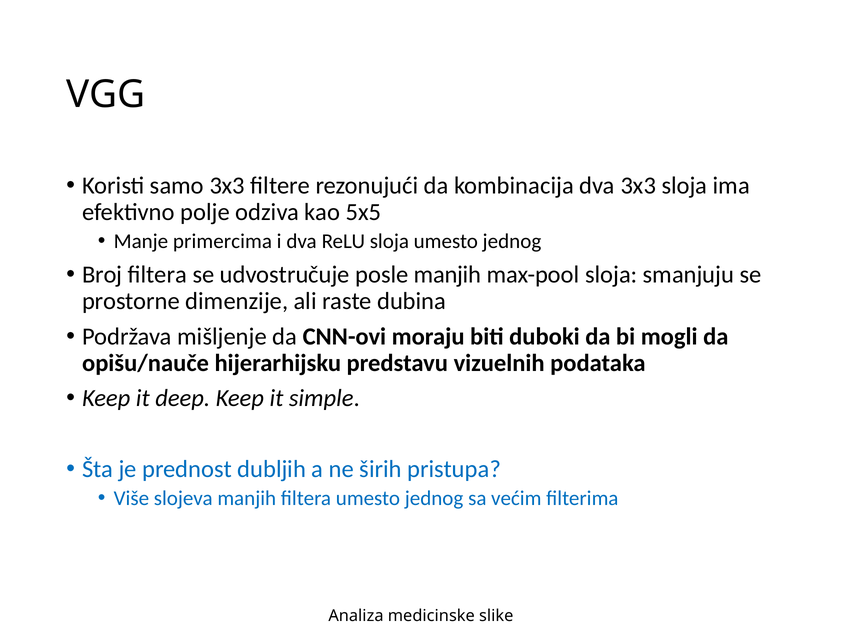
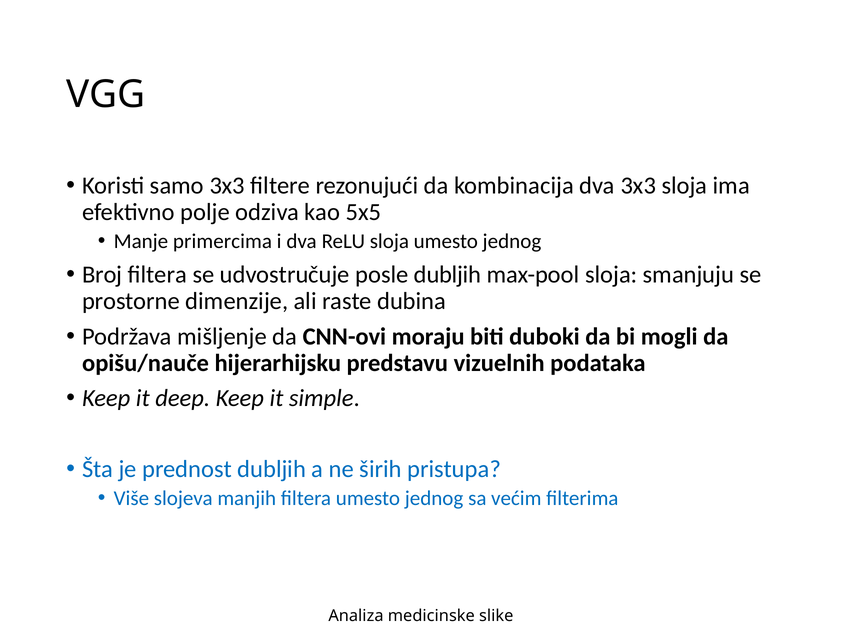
posle manjih: manjih -> dubljih
